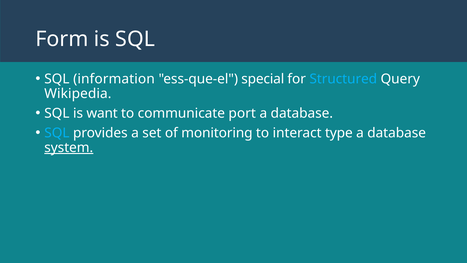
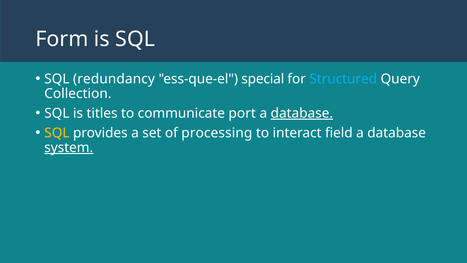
information: information -> redundancy
Wikipedia: Wikipedia -> Collection
want: want -> titles
database at (302, 113) underline: none -> present
SQL at (57, 133) colour: light blue -> yellow
monitoring: monitoring -> processing
type: type -> field
